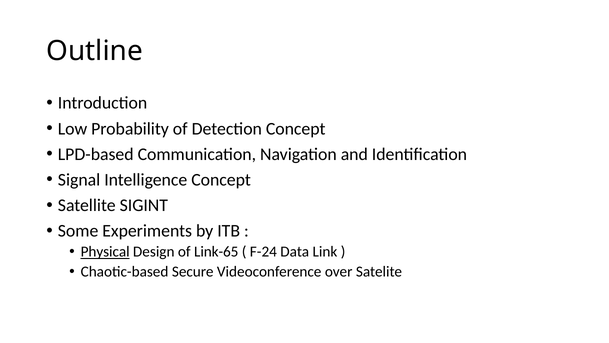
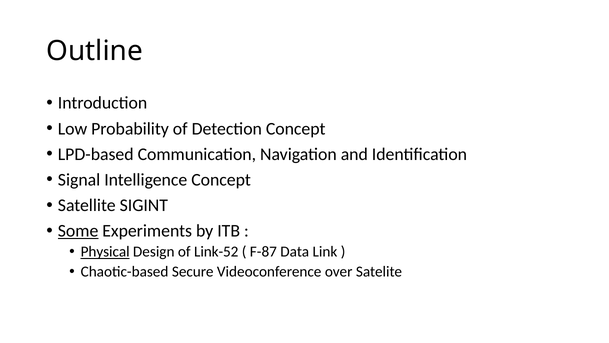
Some underline: none -> present
Link-65: Link-65 -> Link-52
F-24: F-24 -> F-87
